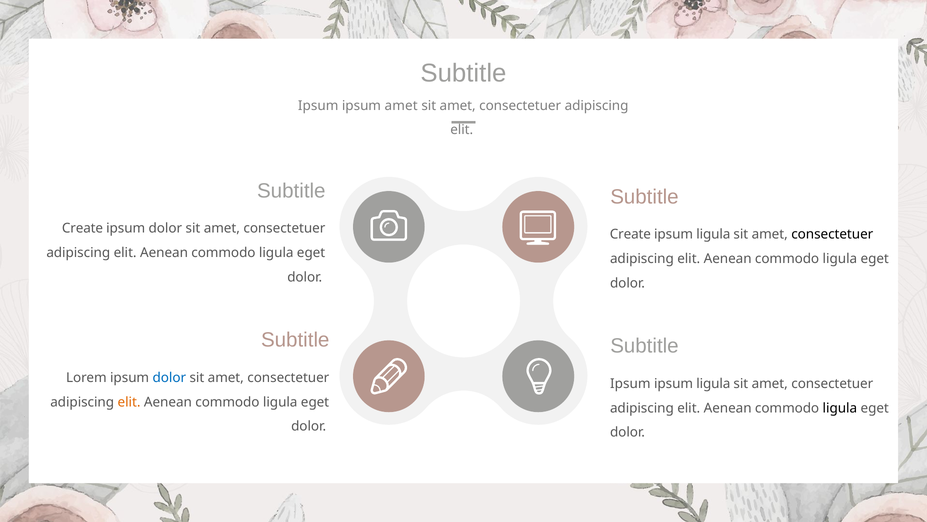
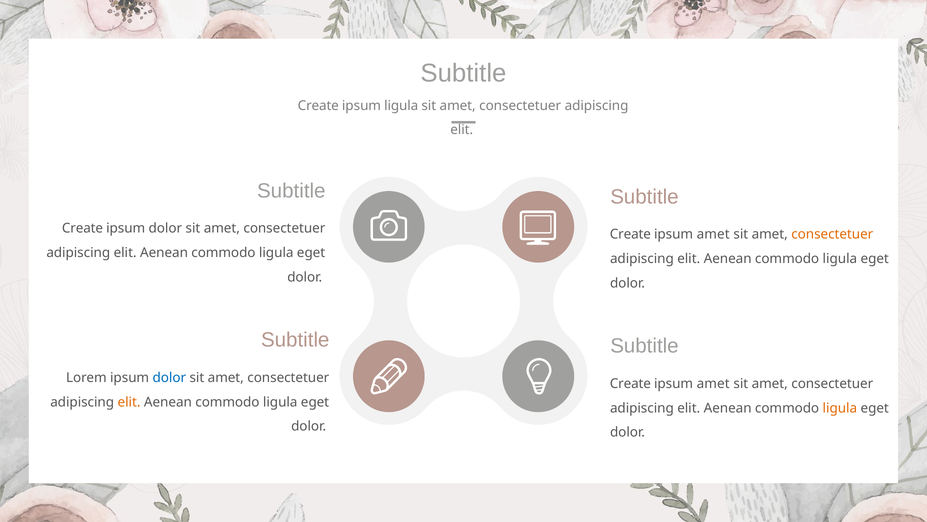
Ipsum at (318, 106): Ipsum -> Create
ipsum amet: amet -> ligula
ligula at (713, 234): ligula -> amet
consectetuer at (832, 234) colour: black -> orange
Ipsum at (630, 383): Ipsum -> Create
ligula at (713, 383): ligula -> amet
ligula at (840, 408) colour: black -> orange
